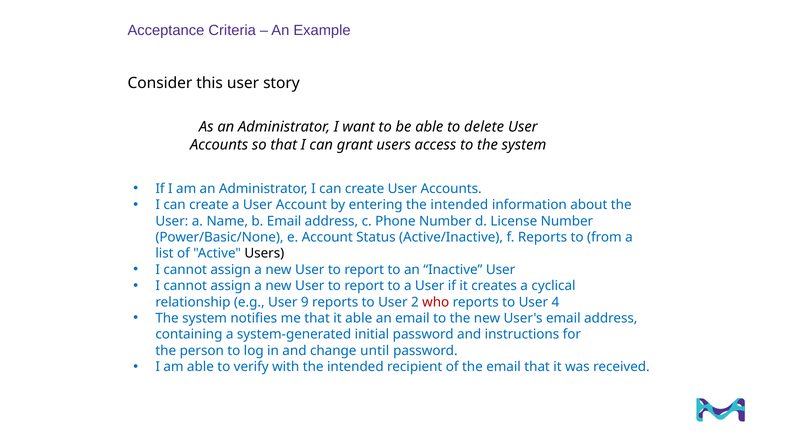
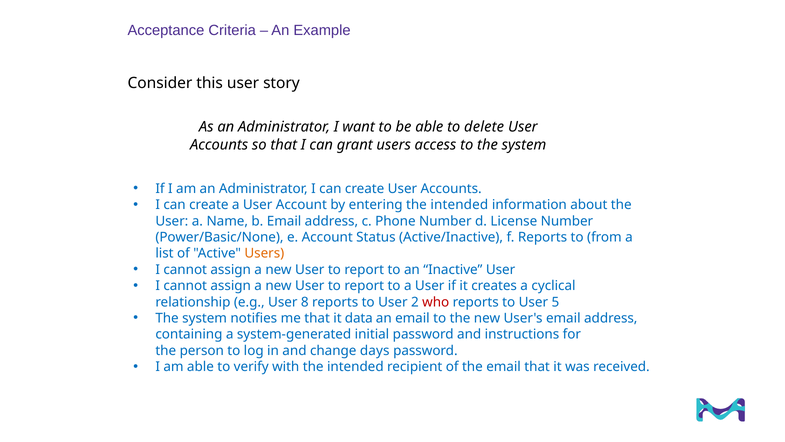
Users at (264, 253) colour: black -> orange
9: 9 -> 8
4: 4 -> 5
it able: able -> data
until: until -> days
